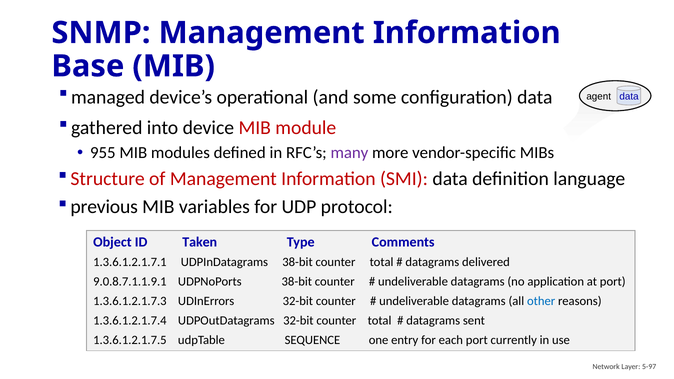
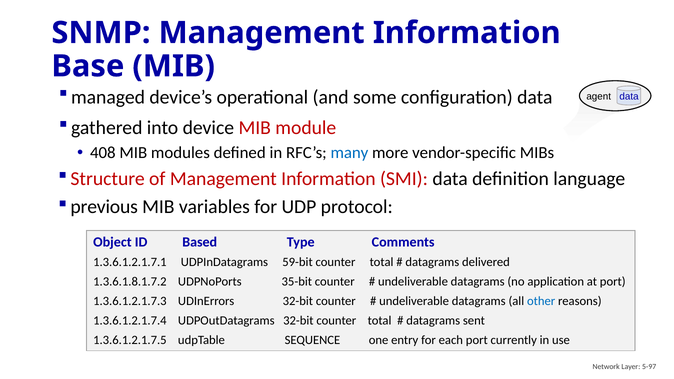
955: 955 -> 408
many colour: purple -> blue
Taken: Taken -> Based
UDPInDatagrams 38-bit: 38-bit -> 59-bit
9.0.8.7.1.1.9.1: 9.0.8.7.1.1.9.1 -> 1.3.6.1.8.1.7.2
UDPNoPorts 38-bit: 38-bit -> 35-bit
